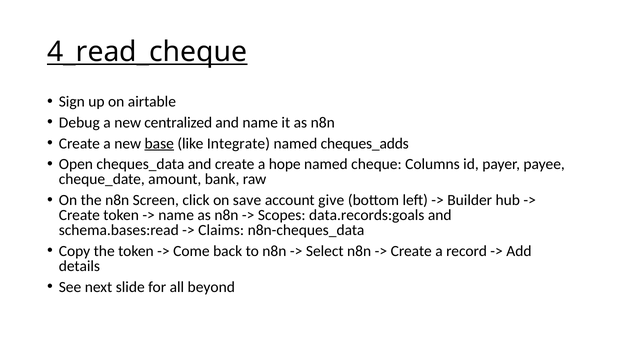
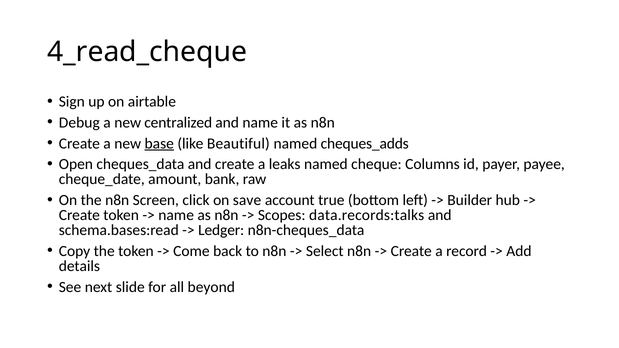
4_read_cheque underline: present -> none
Integrate: Integrate -> Beautiful
hope: hope -> leaks
give: give -> true
data.records:goals: data.records:goals -> data.records:talks
Claims: Claims -> Ledger
